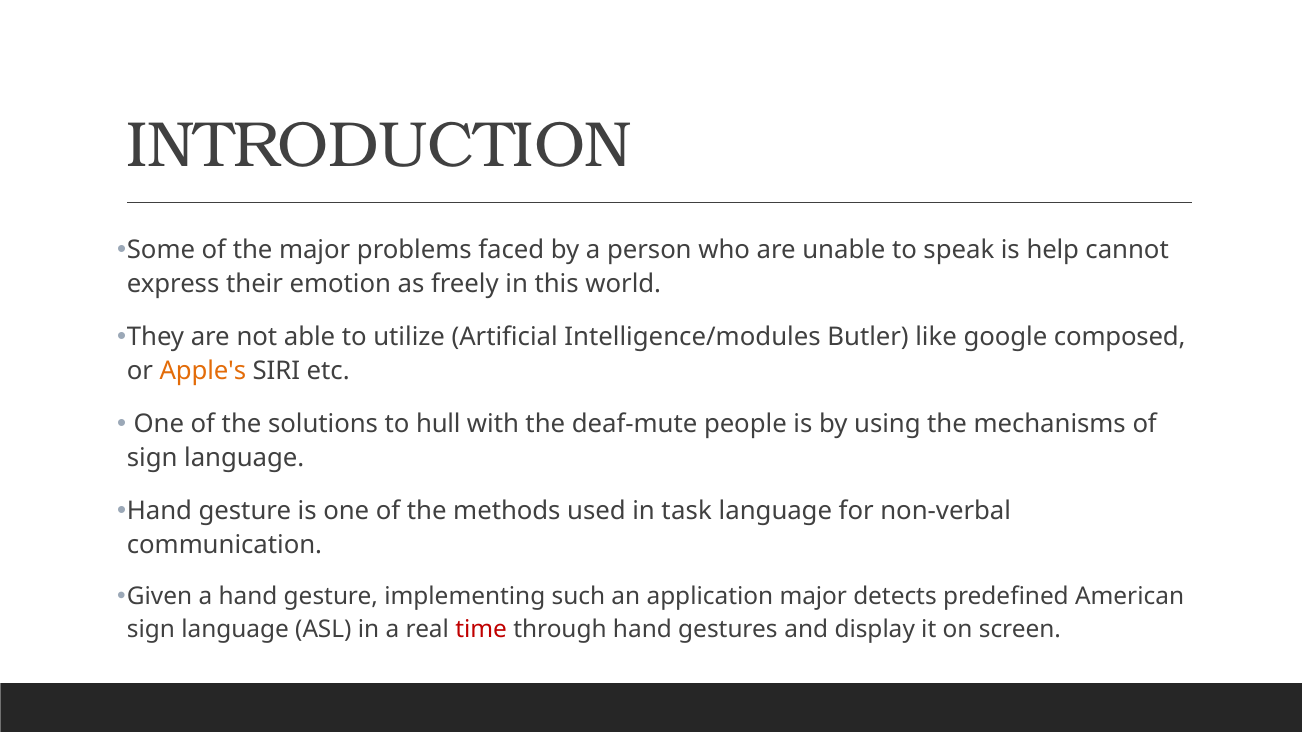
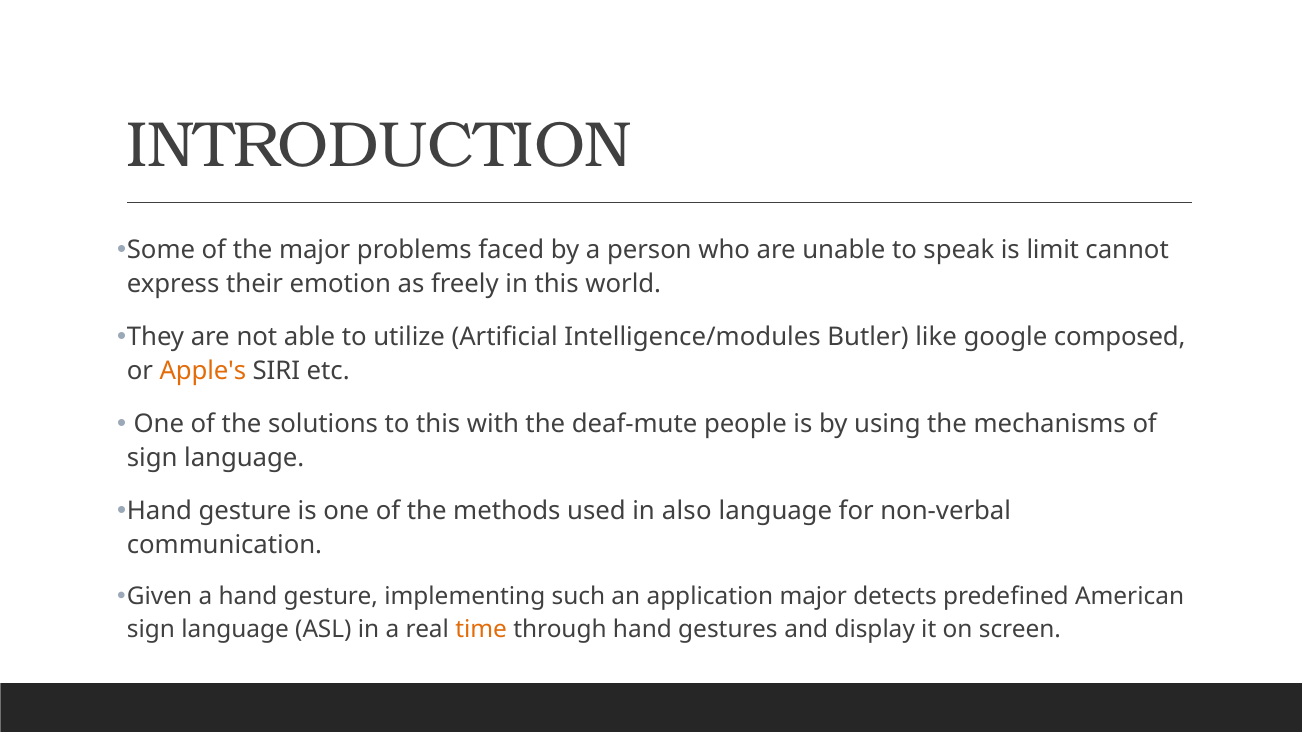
help: help -> limit
to hull: hull -> this
task: task -> also
time colour: red -> orange
